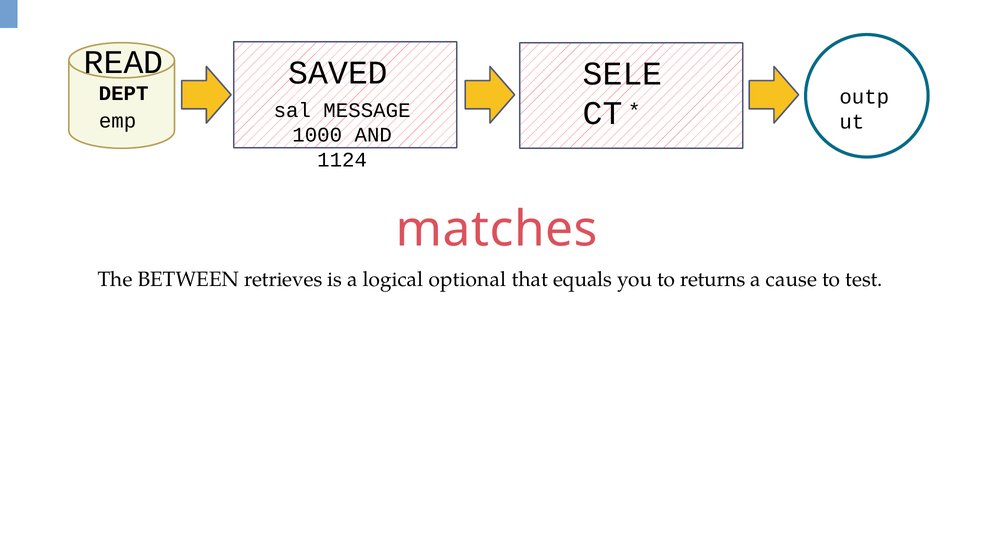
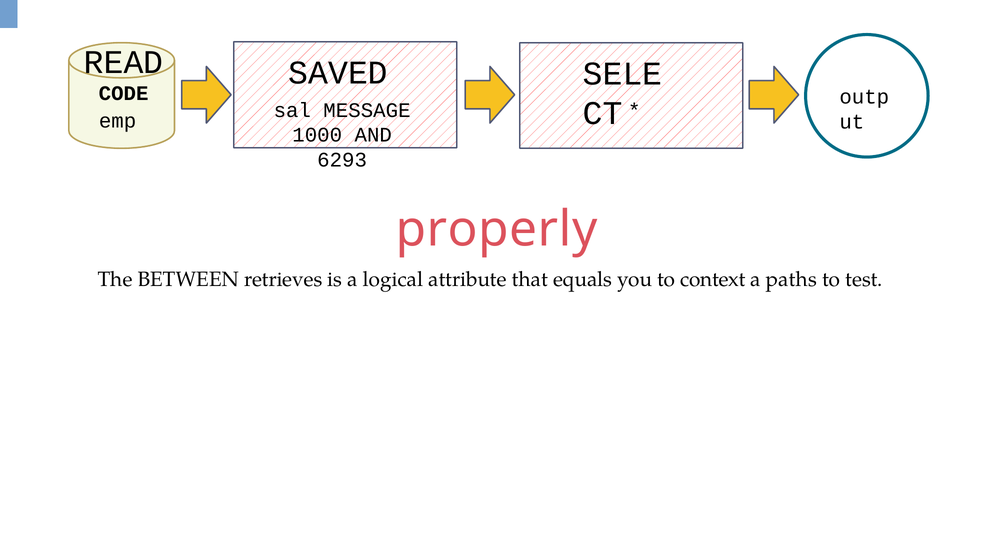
DEPT: DEPT -> CODE
1124: 1124 -> 6293
matches: matches -> properly
optional: optional -> attribute
returns: returns -> context
cause: cause -> paths
